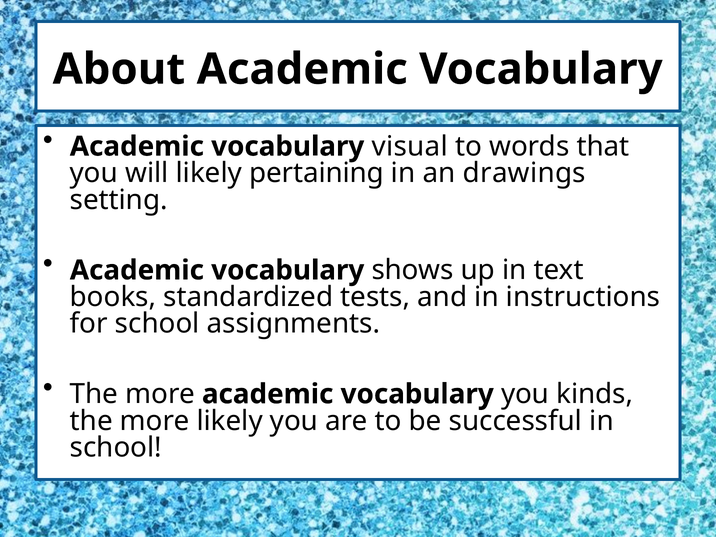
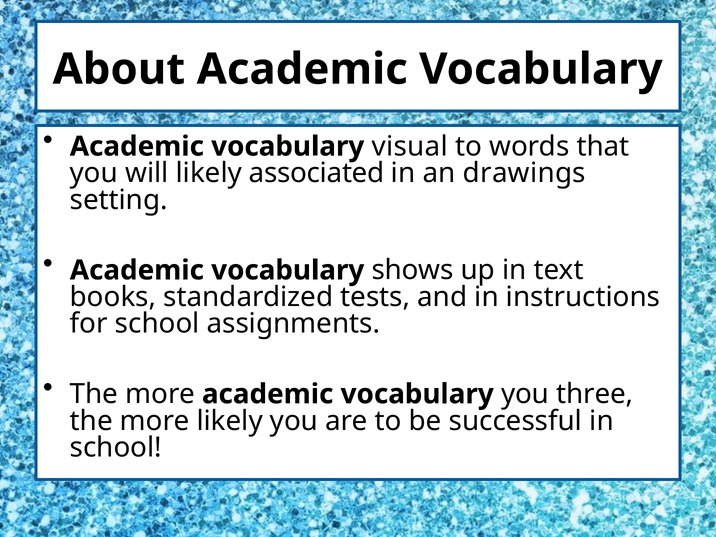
pertaining: pertaining -> associated
kinds: kinds -> three
